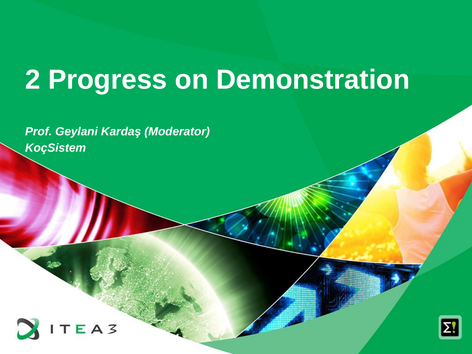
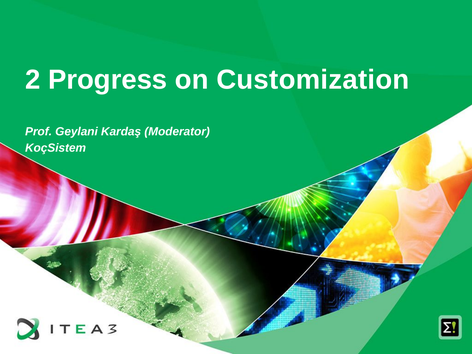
Demonstration: Demonstration -> Customization
